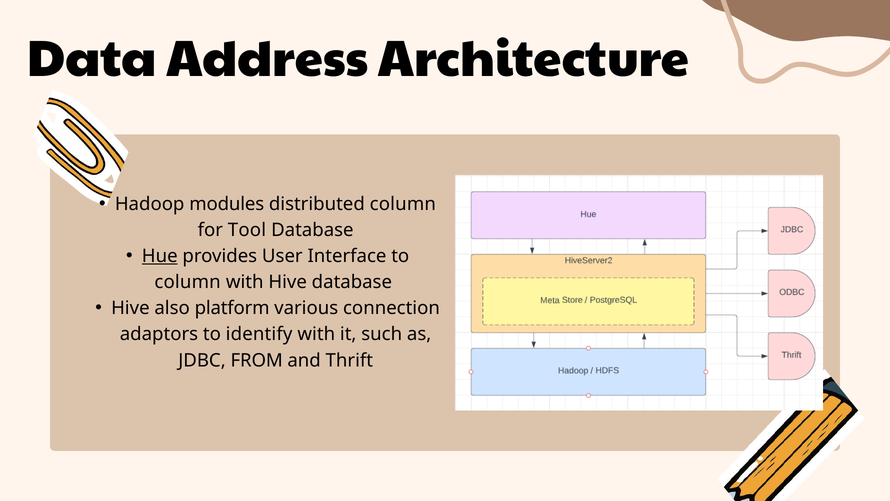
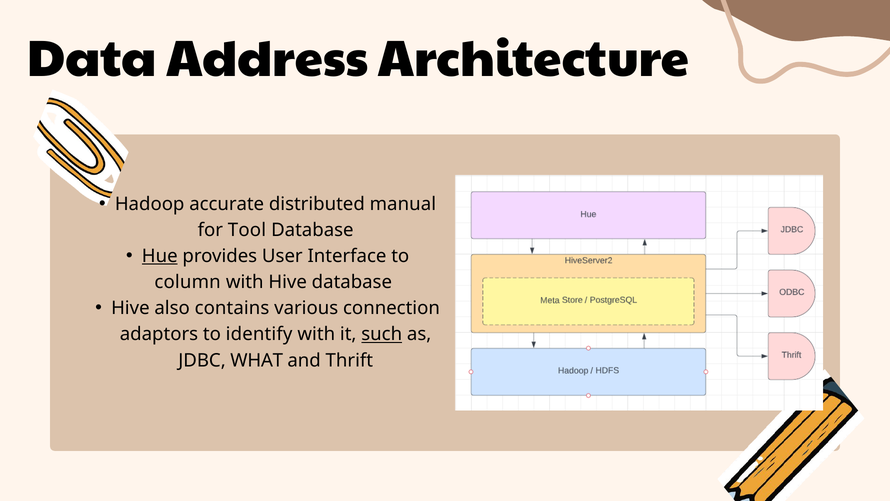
modules: modules -> accurate
distributed column: column -> manual
platform: platform -> contains
such underline: none -> present
FROM: FROM -> WHAT
